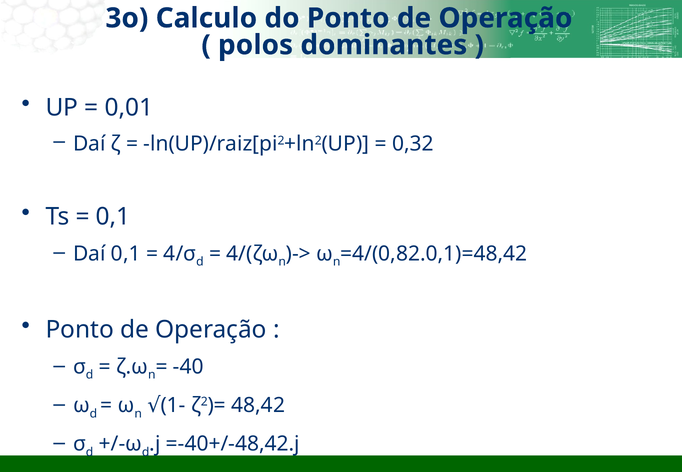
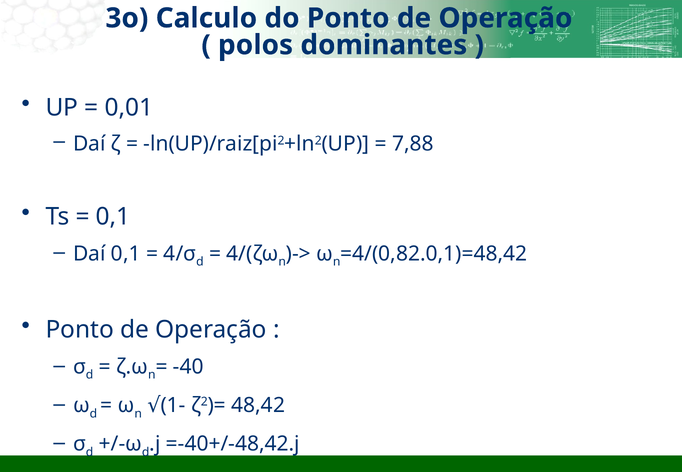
0,32: 0,32 -> 7,88
